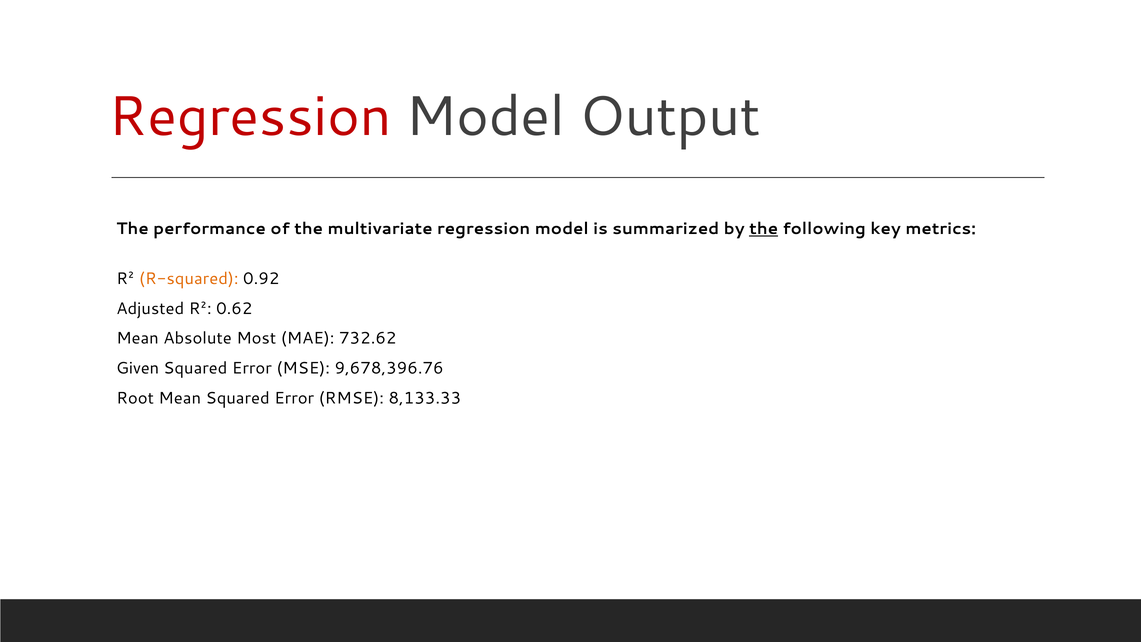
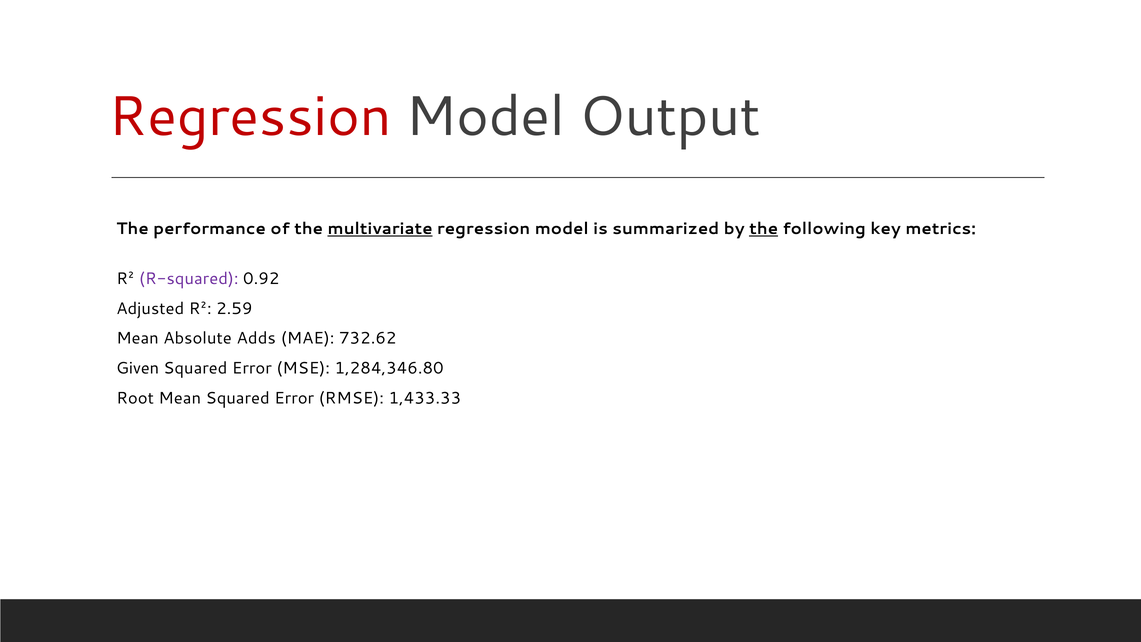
multivariate underline: none -> present
R-squared colour: orange -> purple
0.62: 0.62 -> 2.59
Most: Most -> Adds
9,678,396.76: 9,678,396.76 -> 1,284,346.80
8,133.33: 8,133.33 -> 1,433.33
